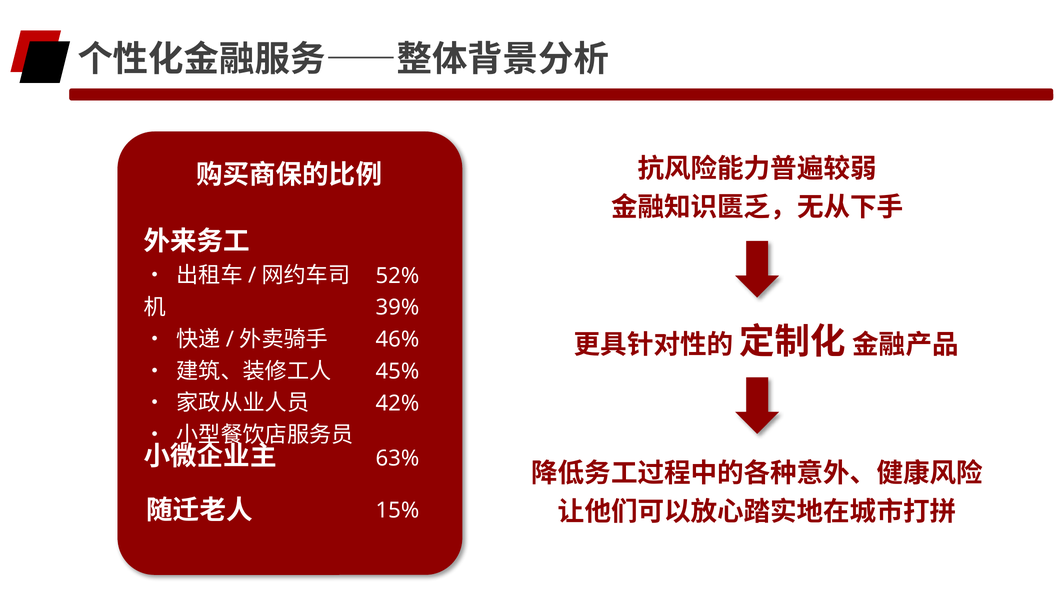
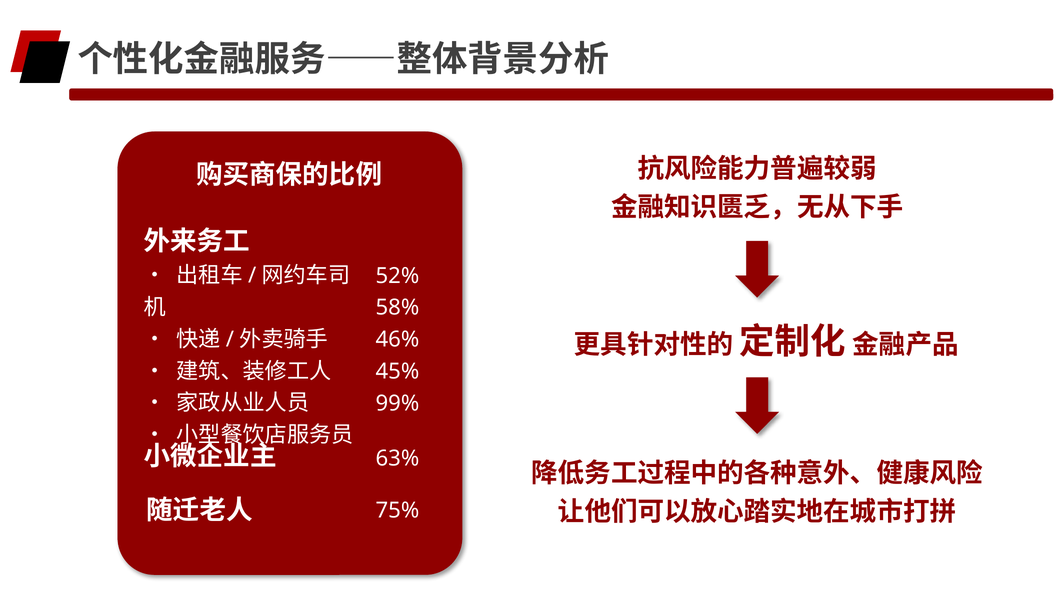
39%: 39% -> 58%
42%: 42% -> 99%
15%: 15% -> 75%
